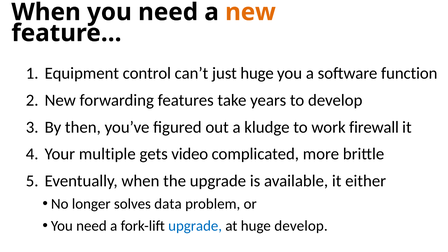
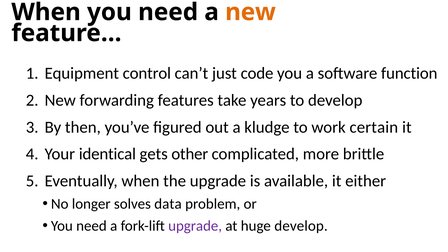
just huge: huge -> code
firewall: firewall -> certain
multiple: multiple -> identical
video: video -> other
upgrade at (195, 226) colour: blue -> purple
